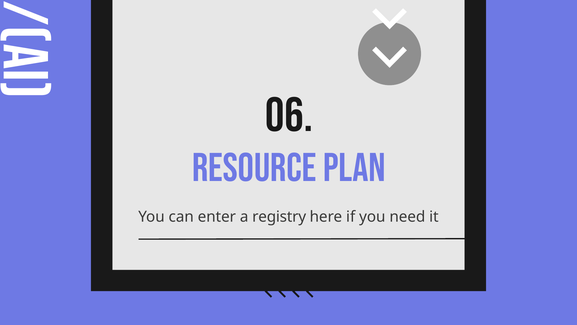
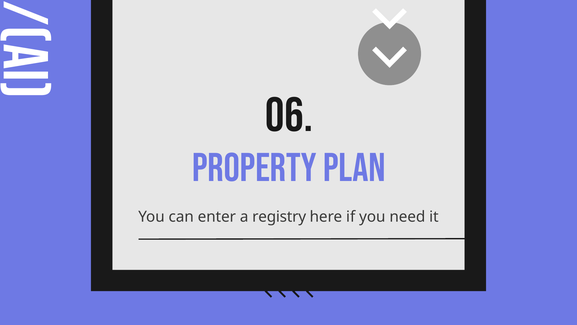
RESOURCE: RESOURCE -> PROPERTY
